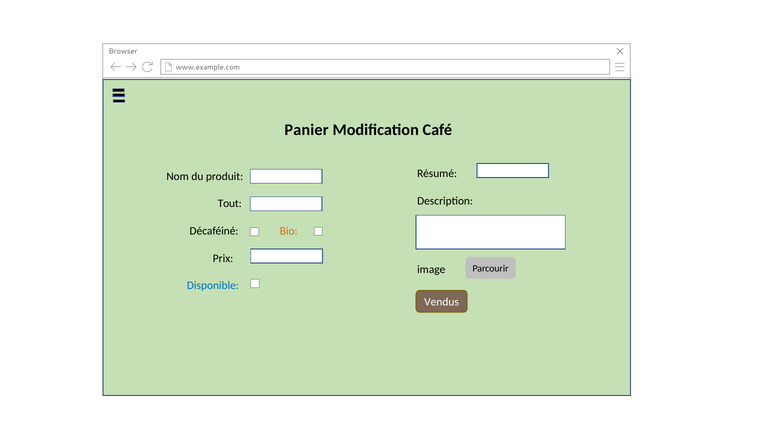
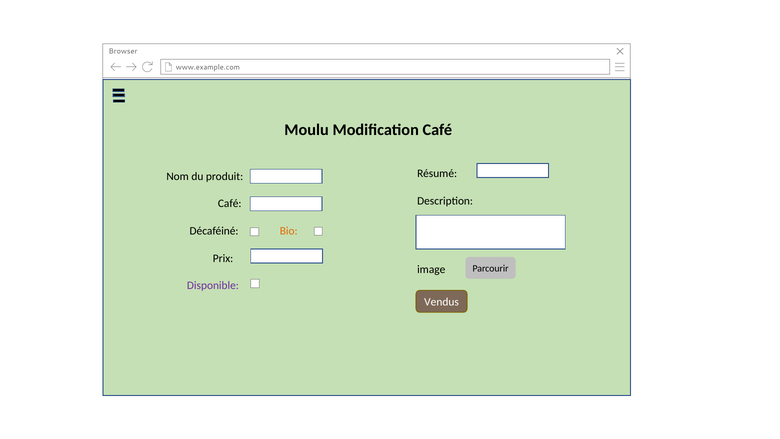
Panier: Panier -> Moulu
Tout at (230, 204): Tout -> Café
Disponible colour: blue -> purple
